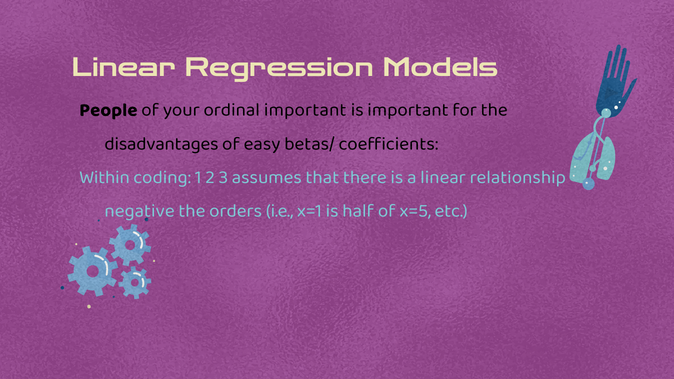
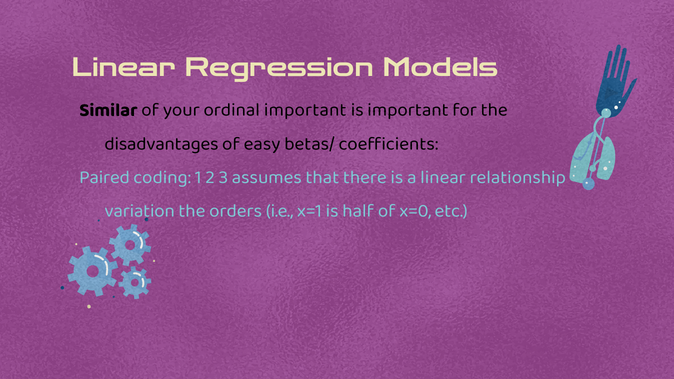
People: People -> Similar
Within: Within -> Paired
negative: negative -> variation
x=5: x=5 -> x=0
